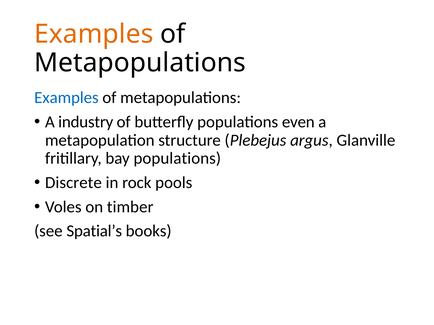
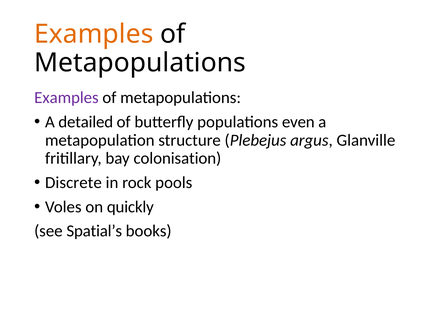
Examples at (66, 98) colour: blue -> purple
industry: industry -> detailed
bay populations: populations -> colonisation
timber: timber -> quickly
